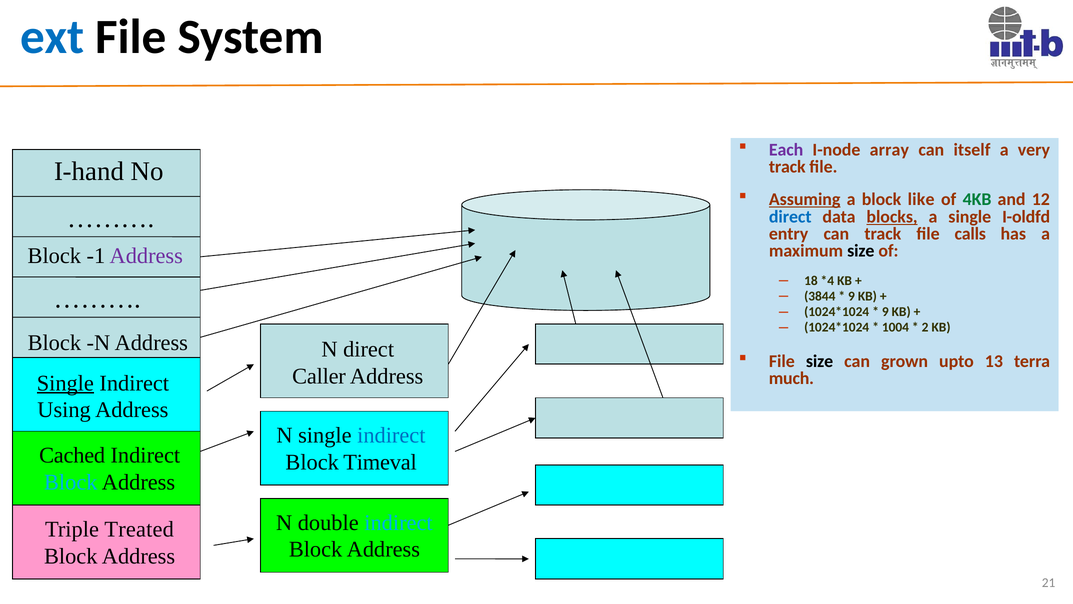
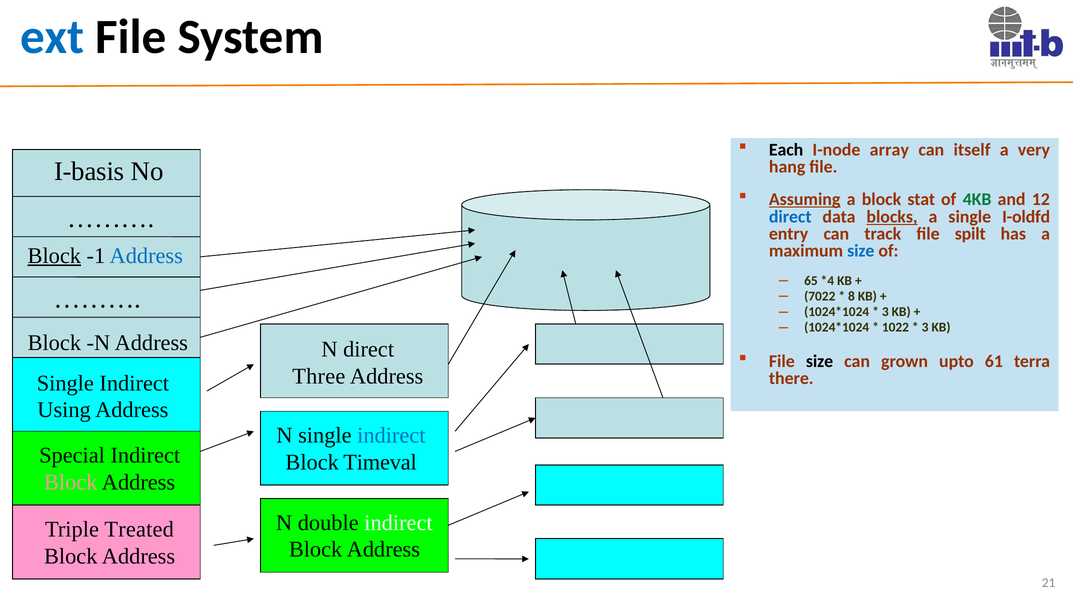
Each colour: purple -> black
I-hand: I-hand -> I-basis
track at (787, 167): track -> hang
like: like -> stat
calls: calls -> spilt
size at (861, 251) colour: black -> blue
Block at (54, 255) underline: none -> present
Address at (146, 255) colour: purple -> blue
18: 18 -> 65
3844: 3844 -> 7022
9 at (851, 296): 9 -> 8
9 at (885, 312): 9 -> 3
1004: 1004 -> 1022
2 at (925, 327): 2 -> 3
13: 13 -> 61
Caller: Caller -> Three
much: much -> there
Single at (65, 383) underline: present -> none
Cached: Cached -> Special
Block at (71, 482) colour: light blue -> pink
indirect at (398, 522) colour: light blue -> white
